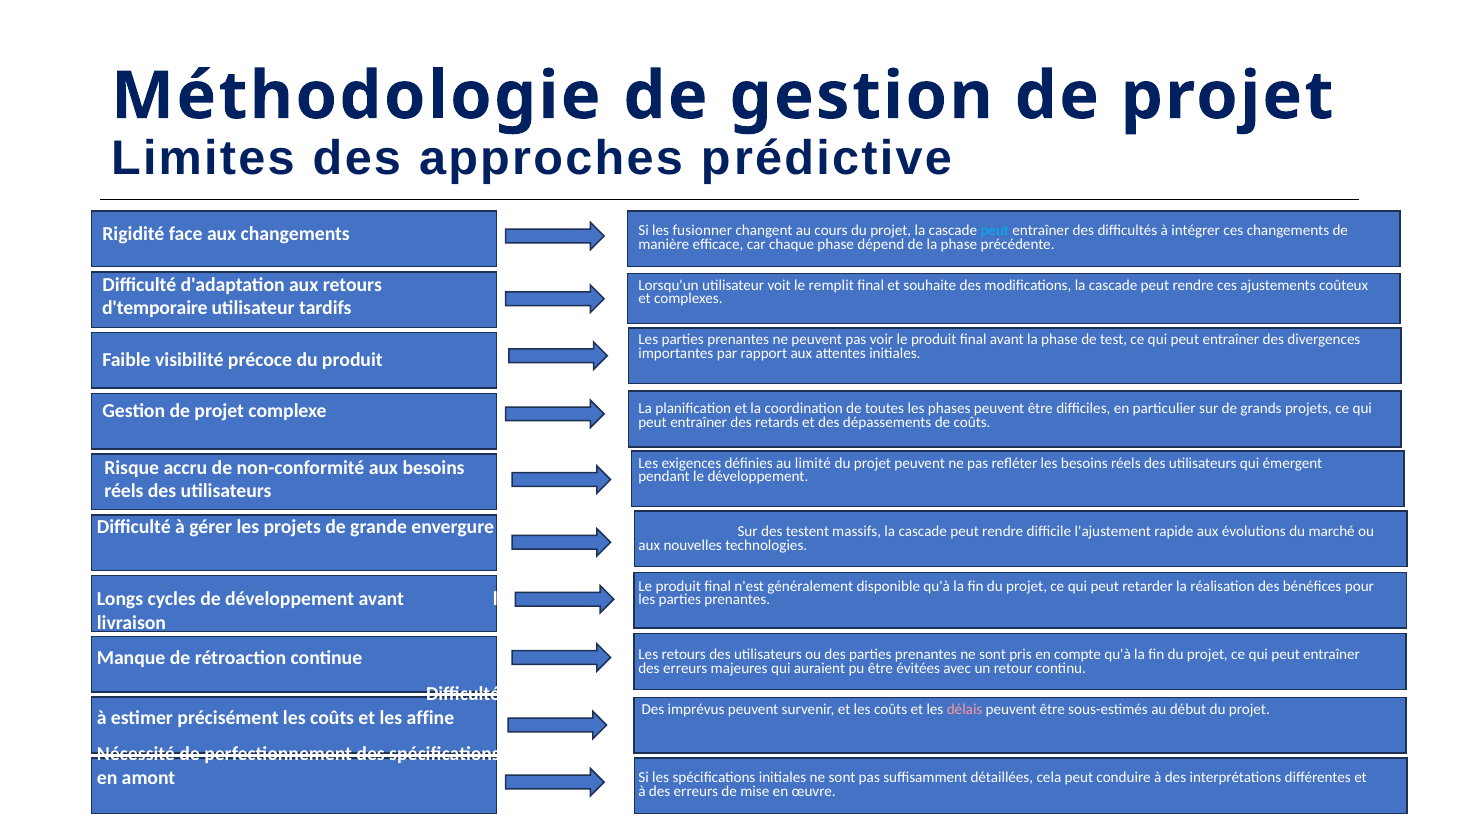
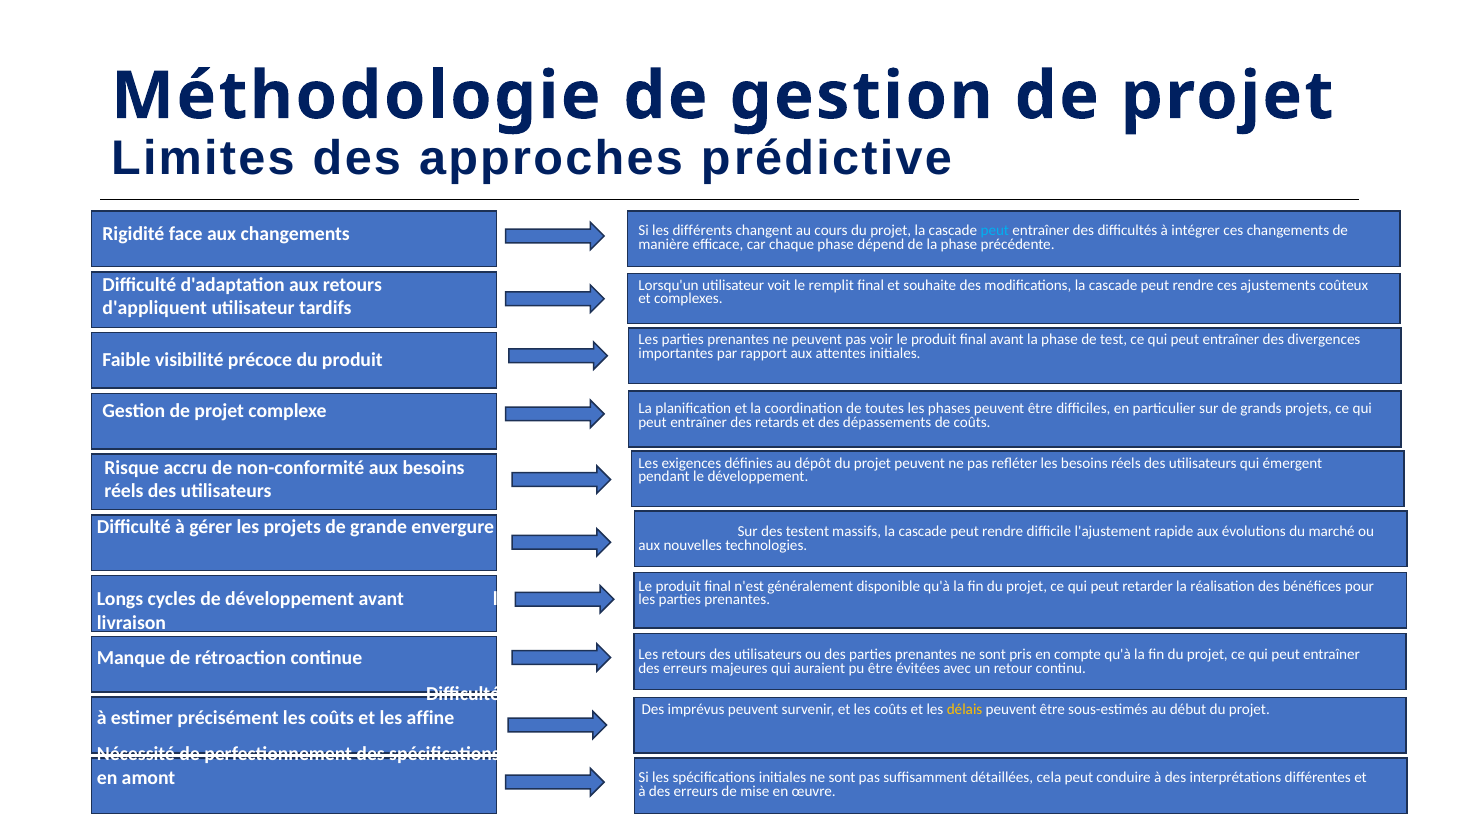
fusionner: fusionner -> différents
d'temporaire: d'temporaire -> d'appliquent
limité: limité -> dépôt
délais colour: pink -> yellow
